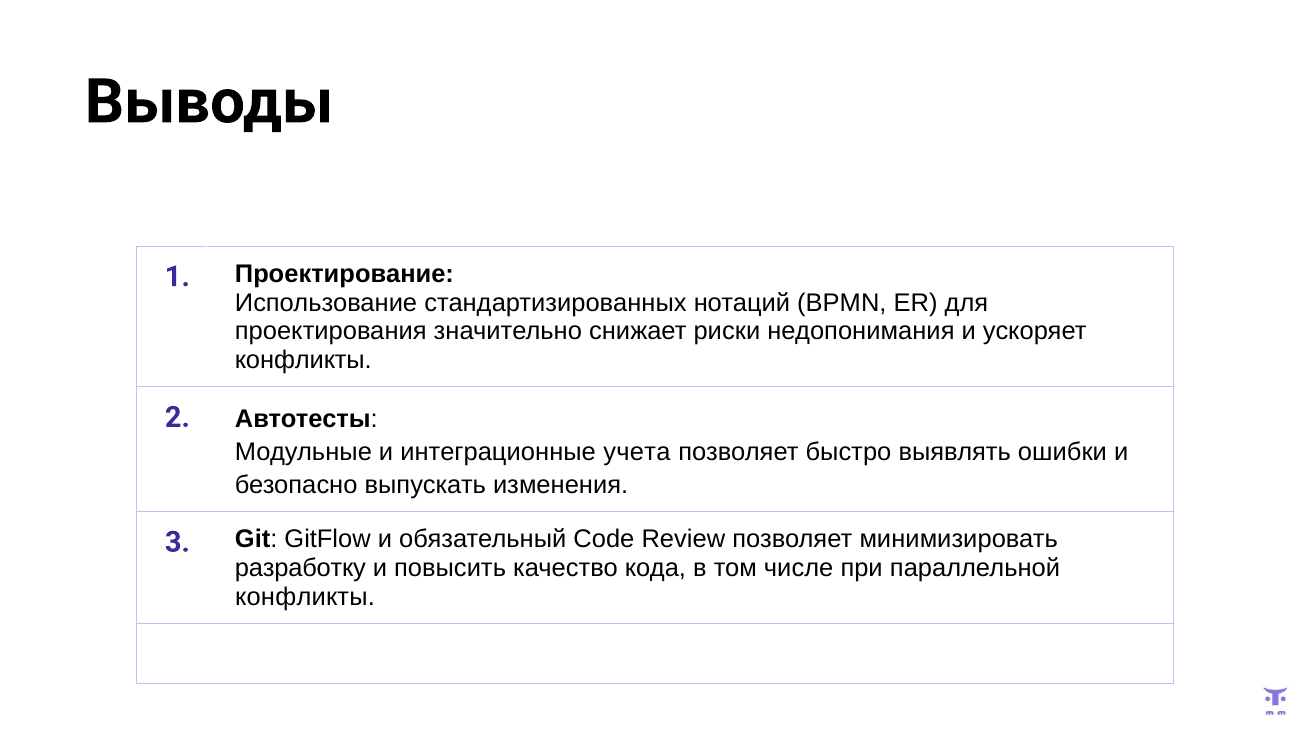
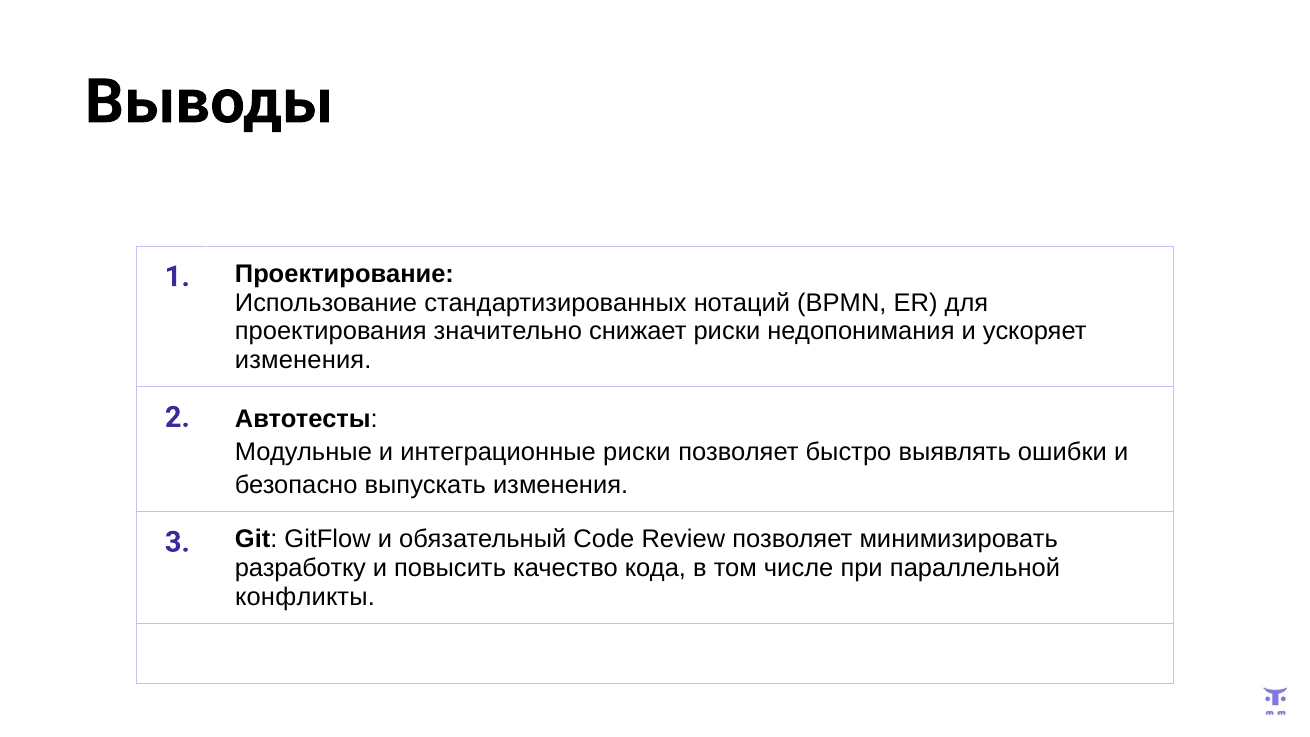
конфликты at (303, 360): конфликты -> изменения
интеграционные учета: учета -> риски
